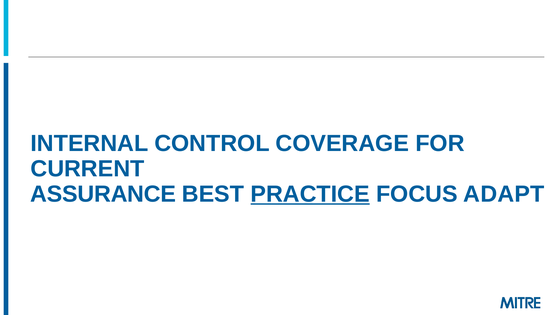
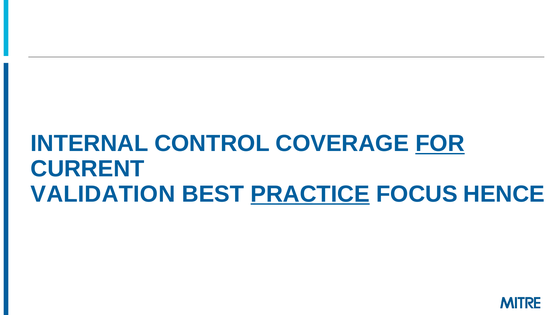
FOR underline: none -> present
ASSURANCE: ASSURANCE -> VALIDATION
ADAPT: ADAPT -> HENCE
